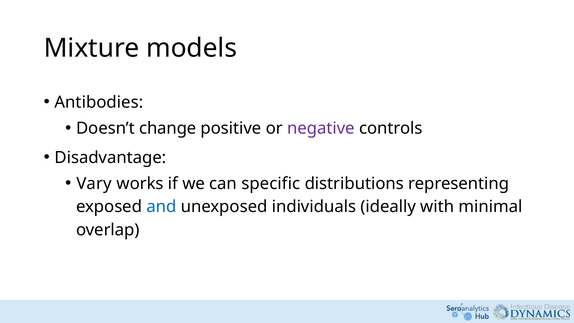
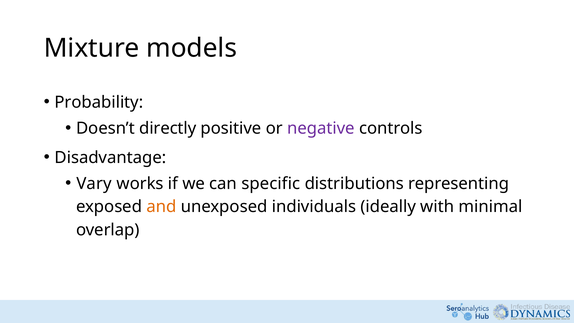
Antibodies: Antibodies -> Probability
change: change -> directly
and colour: blue -> orange
